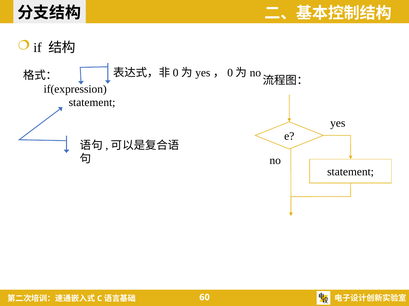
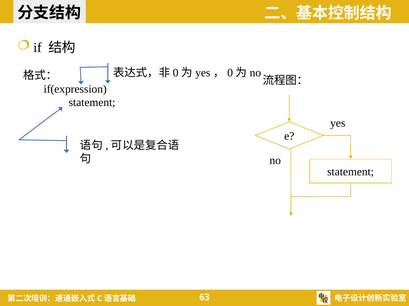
60: 60 -> 63
